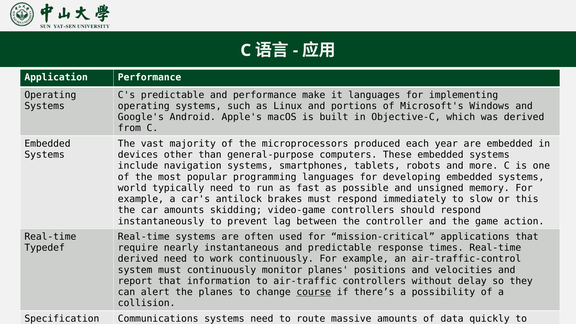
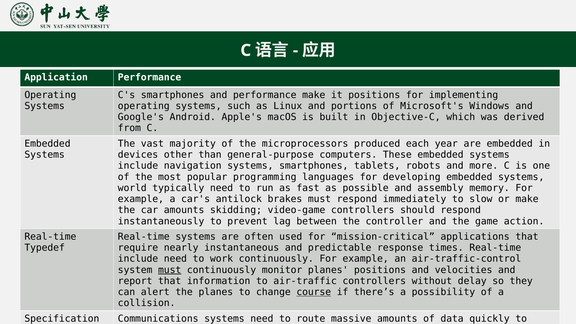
C's predictable: predictable -> smartphones
it languages: languages -> positions
unsigned: unsigned -> assembly
or this: this -> make
derived at (138, 259): derived -> include
must at (170, 270) underline: none -> present
